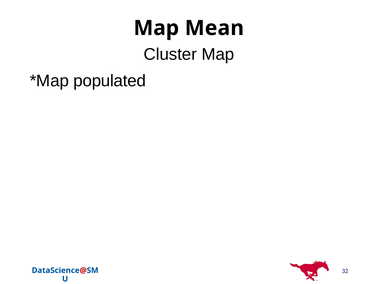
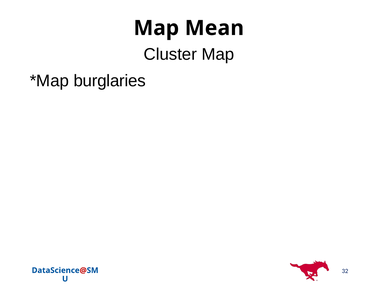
populated: populated -> burglaries
